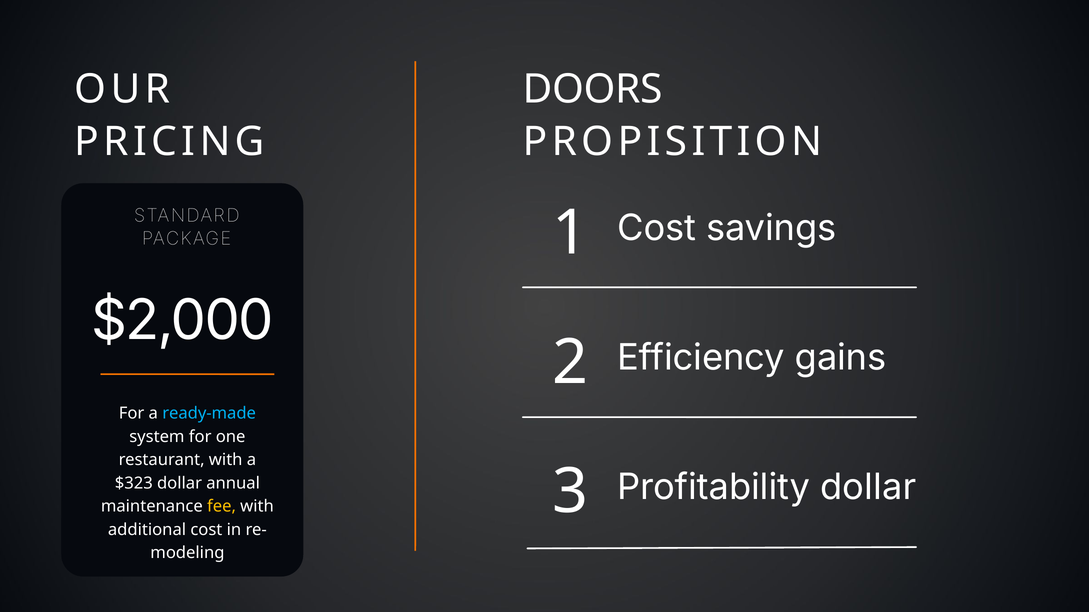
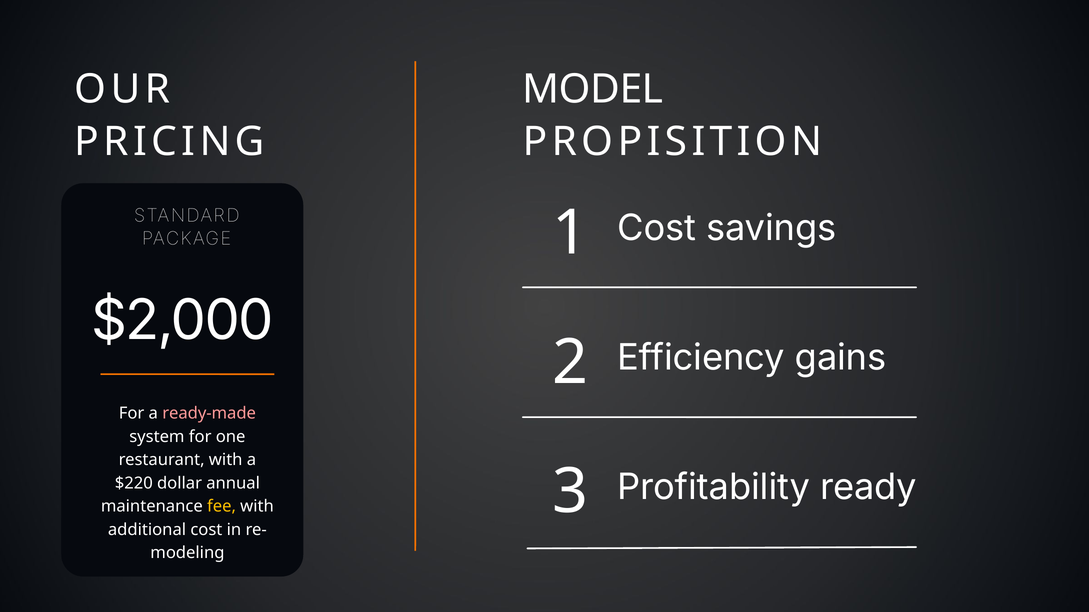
DOORS: DOORS -> MODEL
ready-made colour: light blue -> pink
Profitability dollar: dollar -> ready
$323: $323 -> $220
